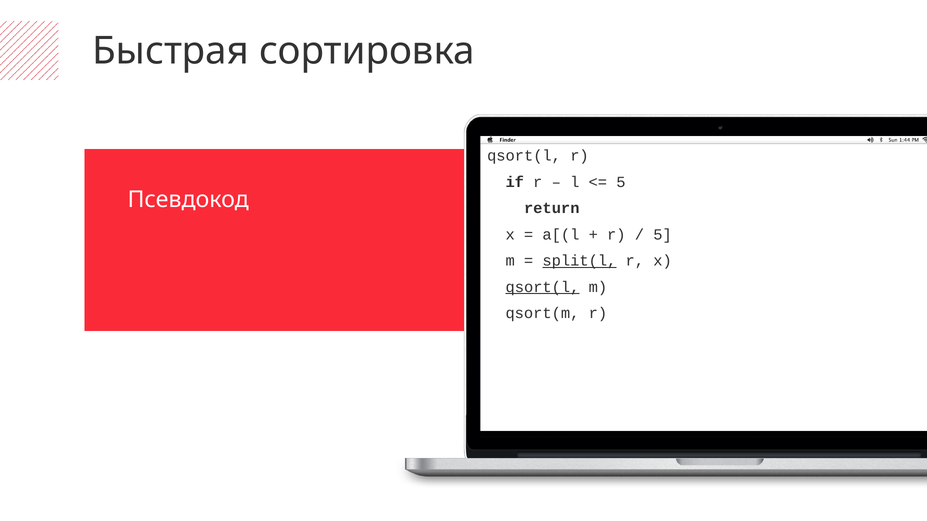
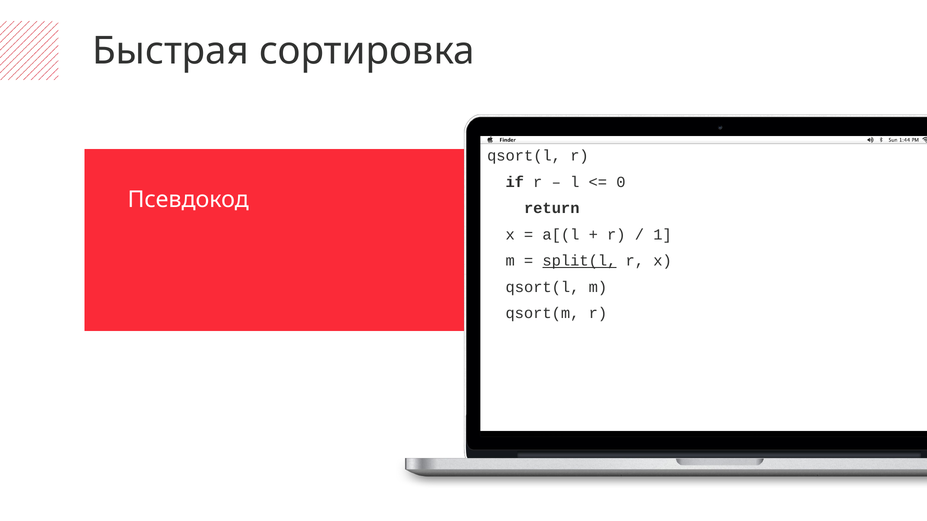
5 at (621, 182): 5 -> 0
5 at (663, 235): 5 -> 1
qsort(l at (542, 287) underline: present -> none
